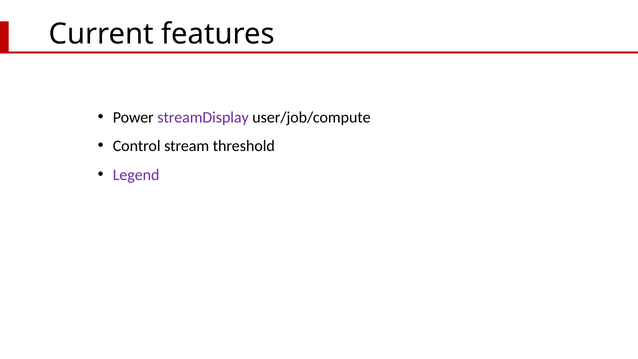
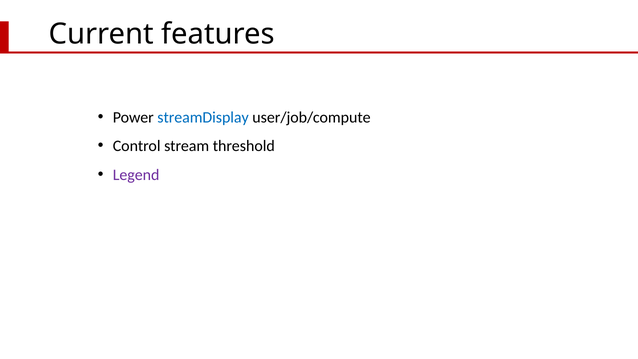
streamDisplay colour: purple -> blue
